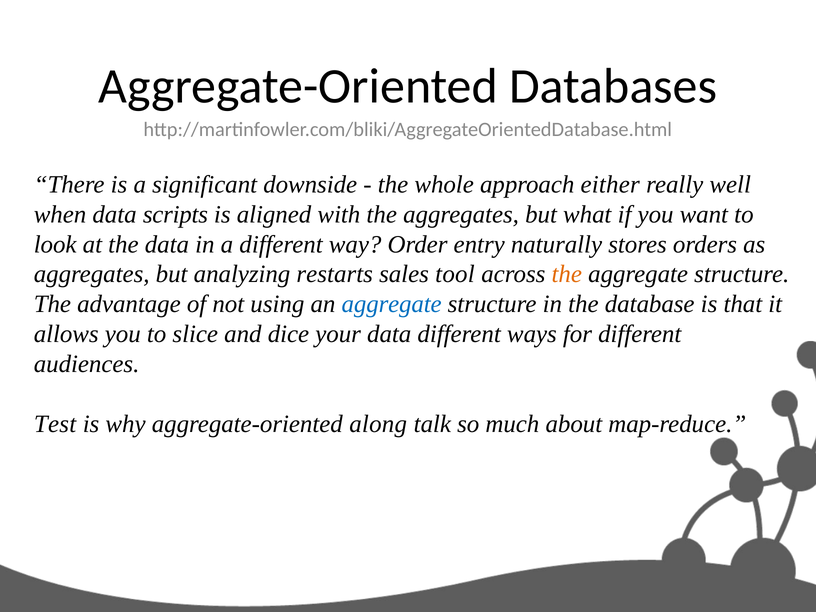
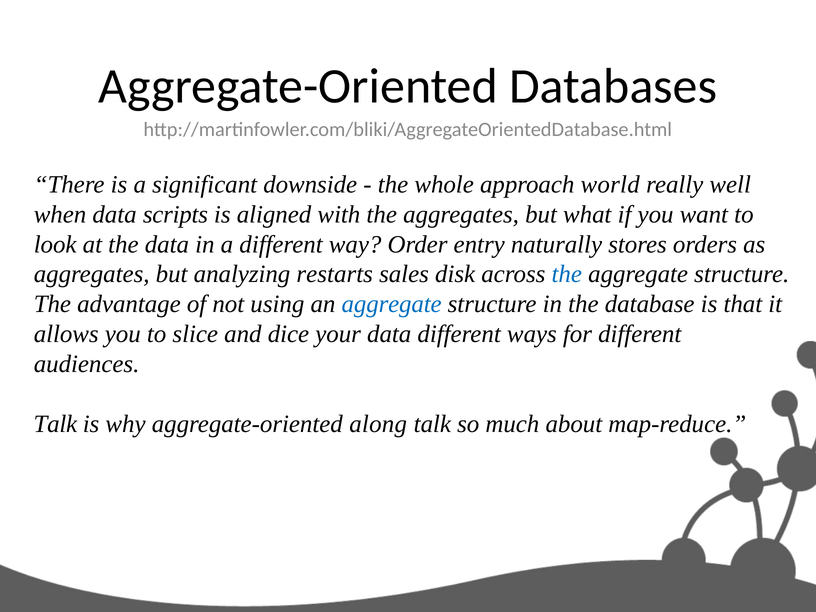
either: either -> world
tool: tool -> disk
the at (567, 274) colour: orange -> blue
Test at (55, 424): Test -> Talk
